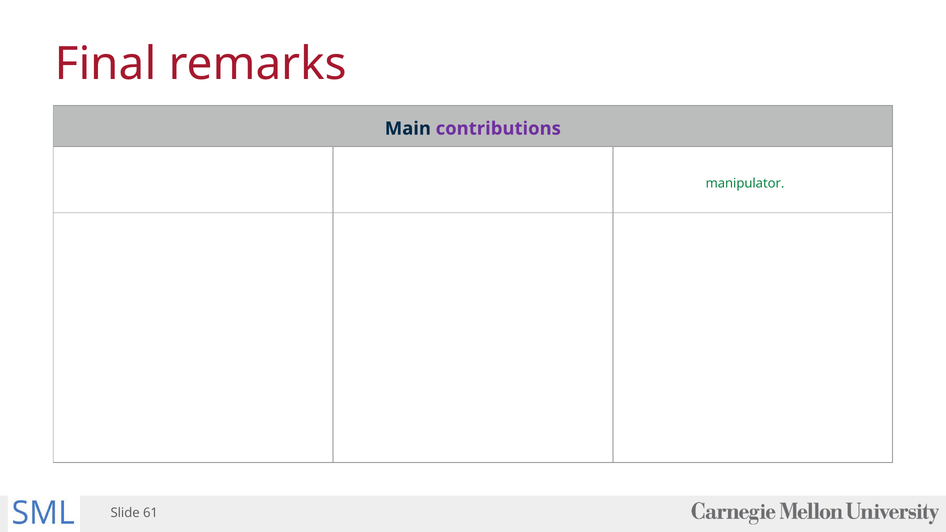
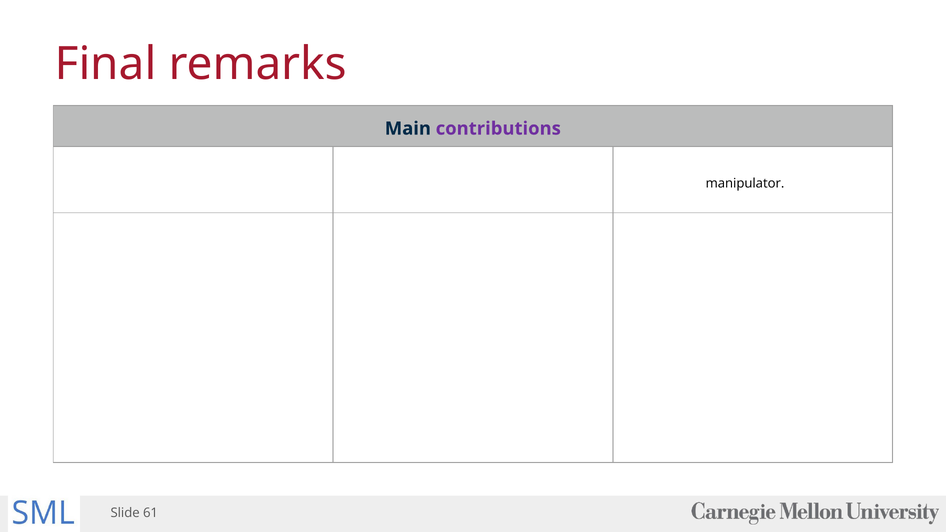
manipulator at (745, 183) colour: green -> black
